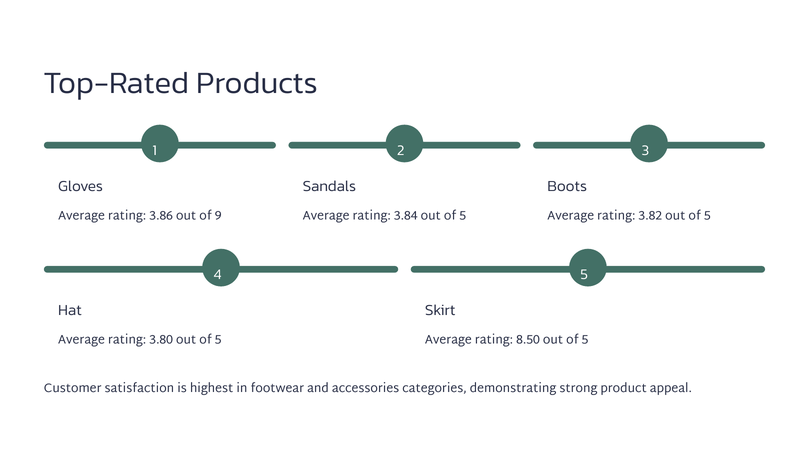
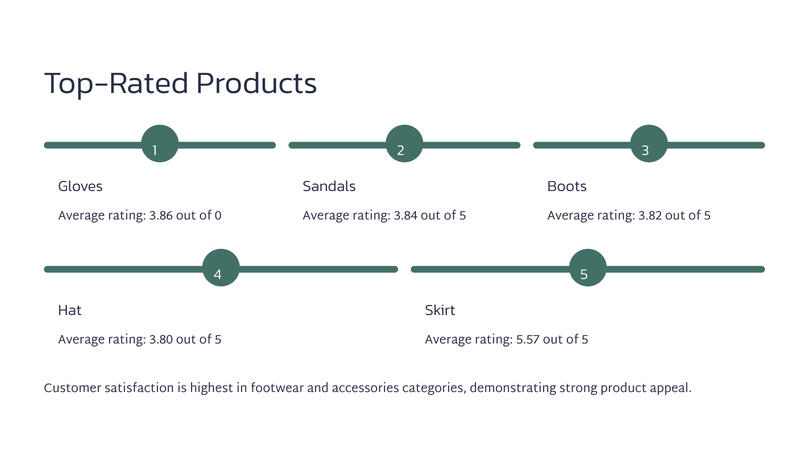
9: 9 -> 0
8.50: 8.50 -> 5.57
